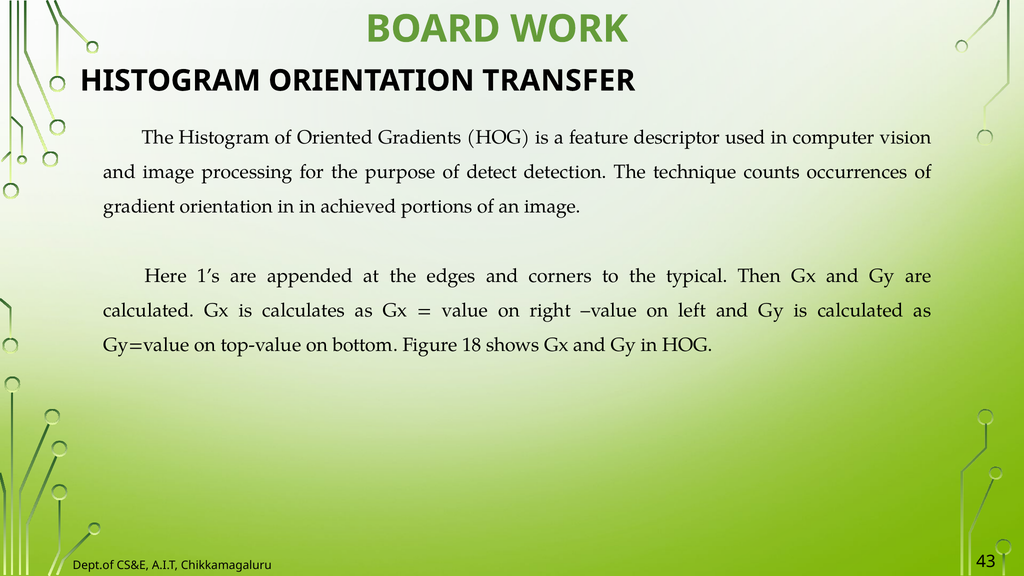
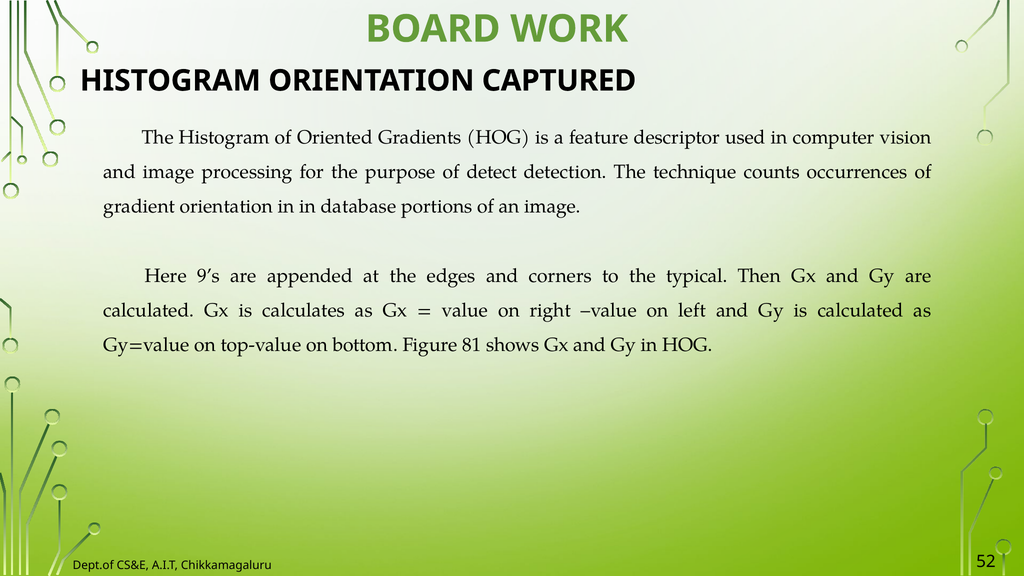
TRANSFER: TRANSFER -> CAPTURED
achieved: achieved -> database
1’s: 1’s -> 9’s
18: 18 -> 81
43: 43 -> 52
